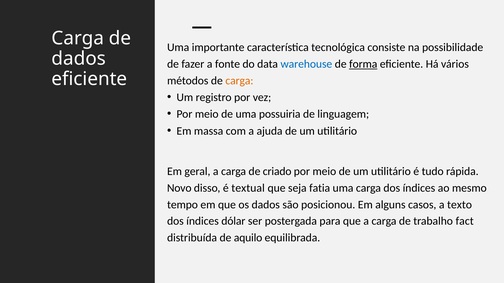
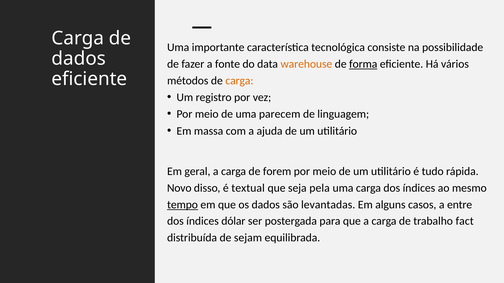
warehouse colour: blue -> orange
possuiria: possuiria -> parecem
criado: criado -> forem
fatia: fatia -> pela
tempo underline: none -> present
posicionou: posicionou -> levantadas
texto: texto -> entre
aquilo: aquilo -> sejam
